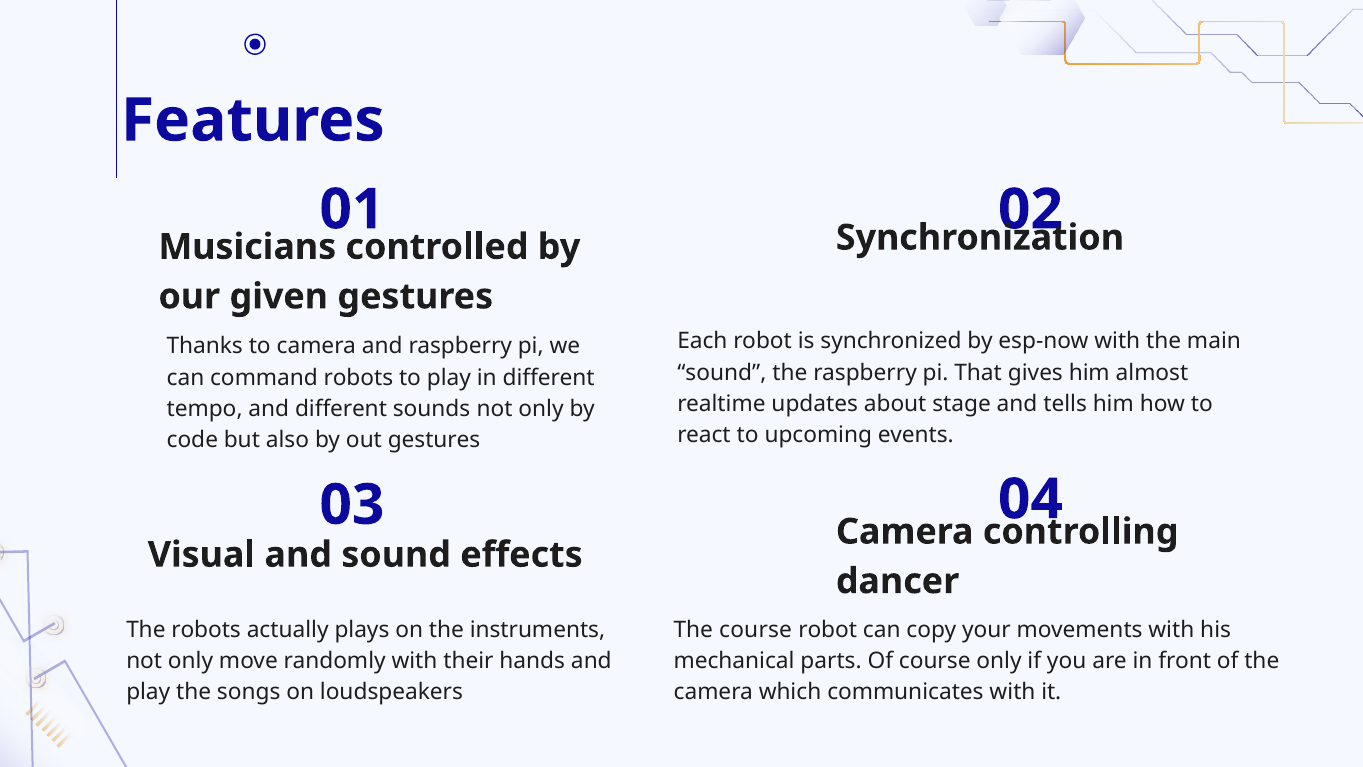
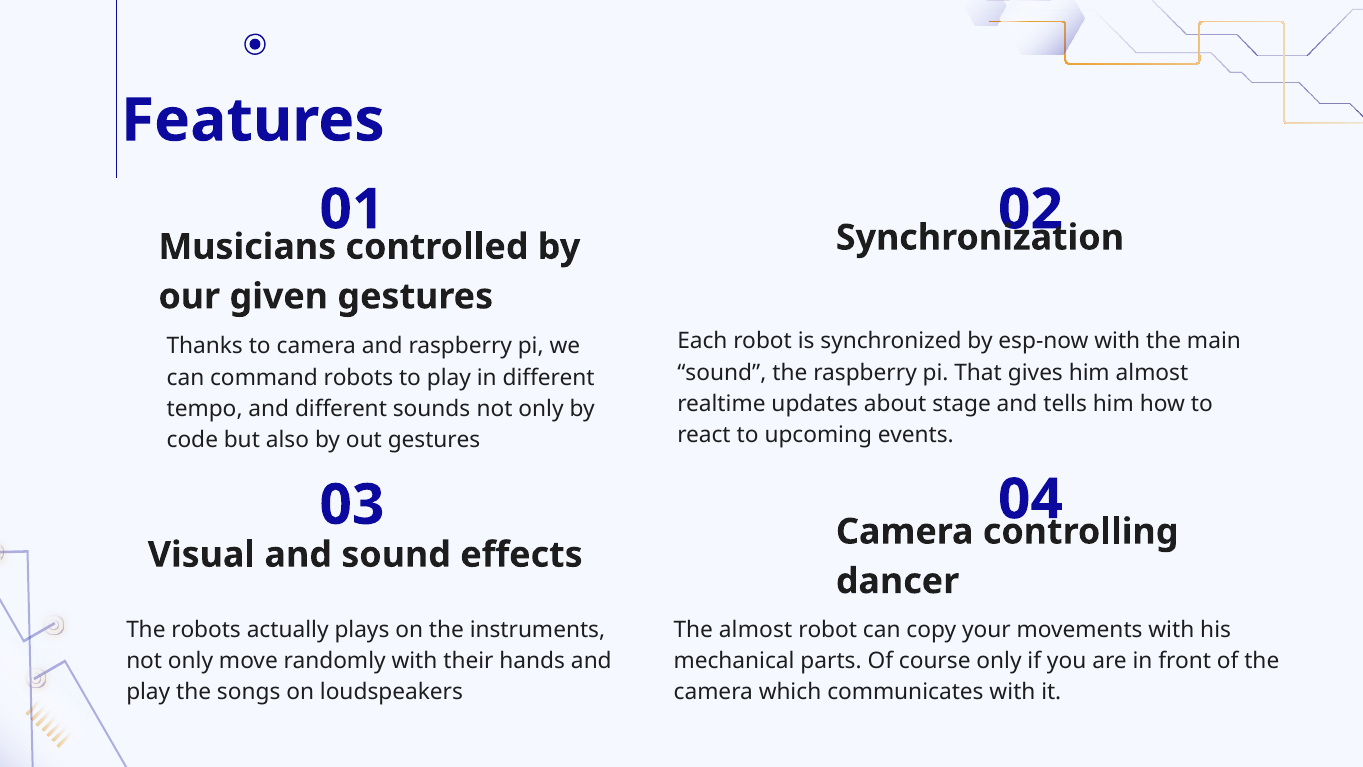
The course: course -> almost
